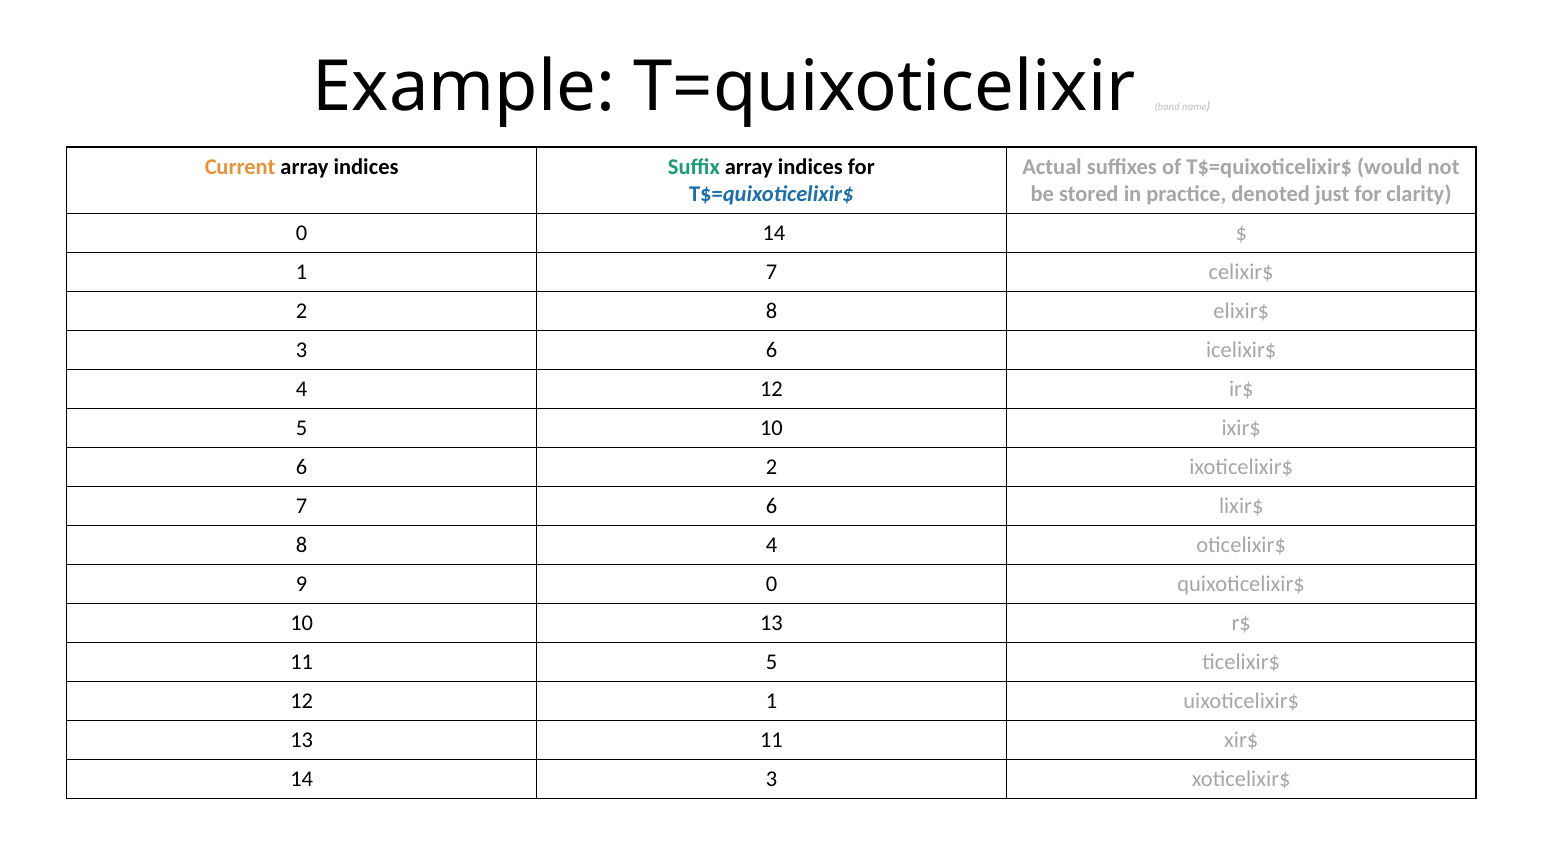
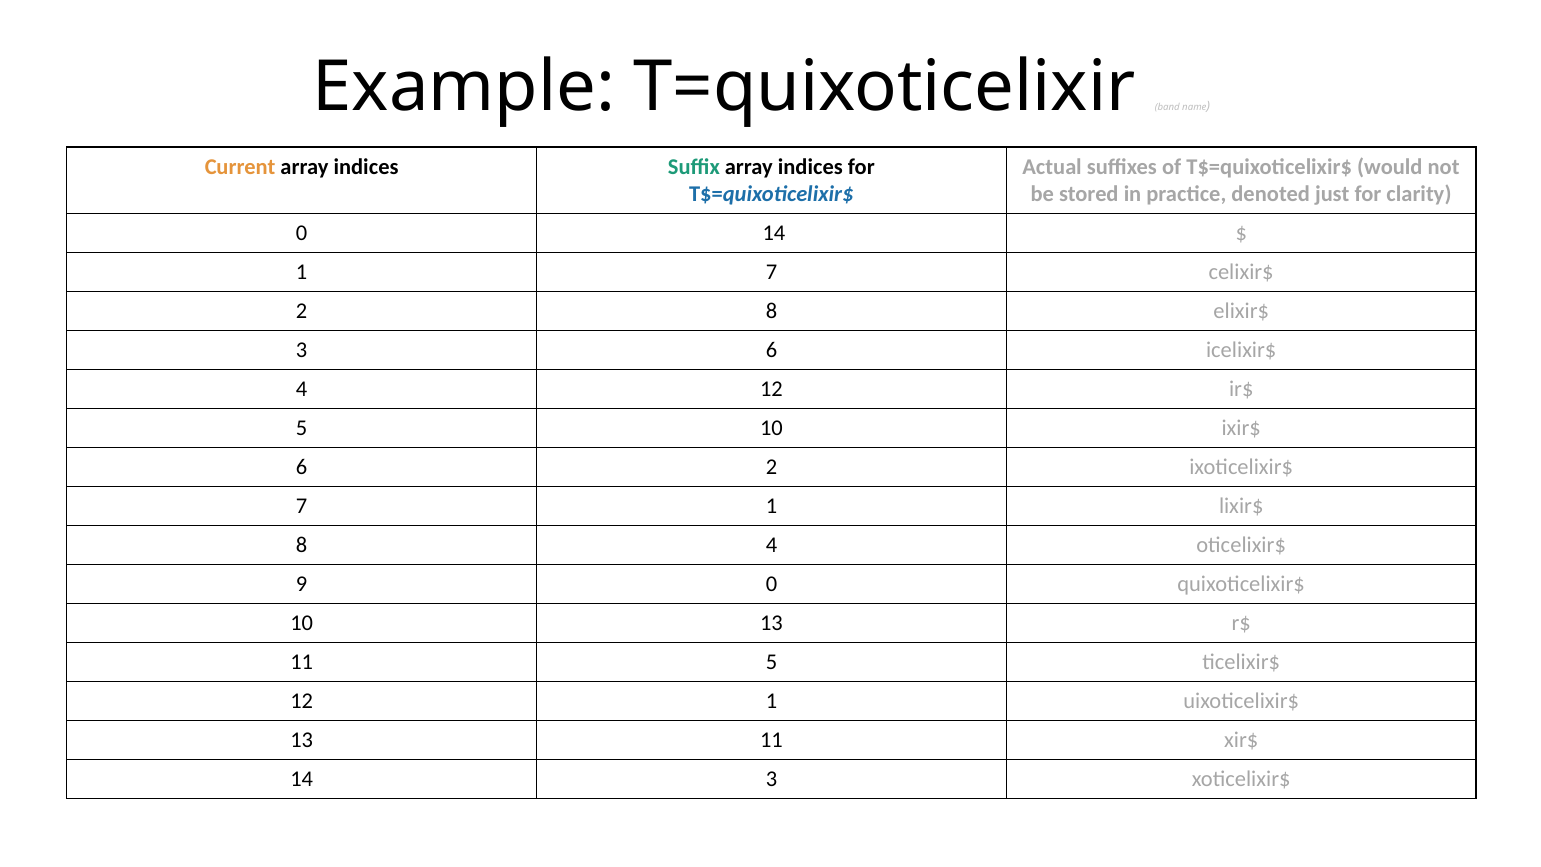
7 6: 6 -> 1
